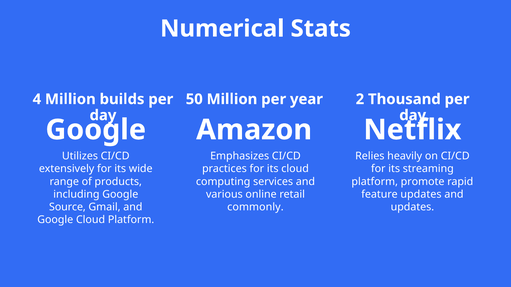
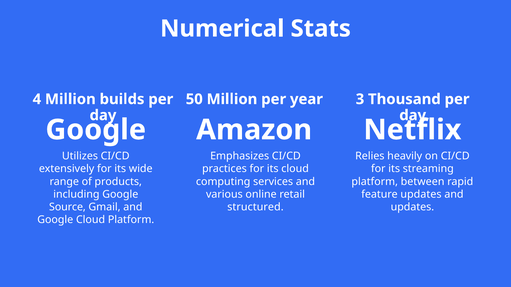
2: 2 -> 3
promote: promote -> between
commonly: commonly -> structured
